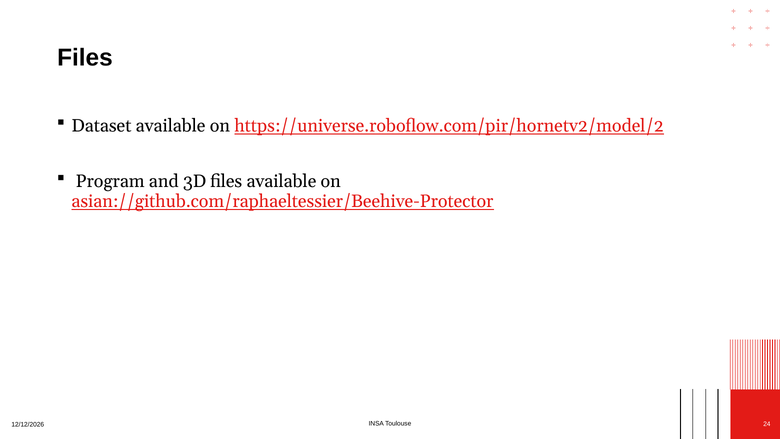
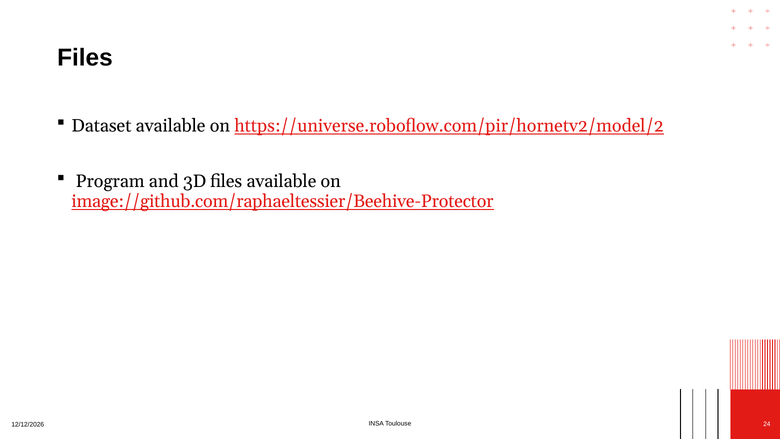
asian://github.com/raphaeltessier/Beehive-Protector: asian://github.com/raphaeltessier/Beehive-Protector -> image://github.com/raphaeltessier/Beehive-Protector
